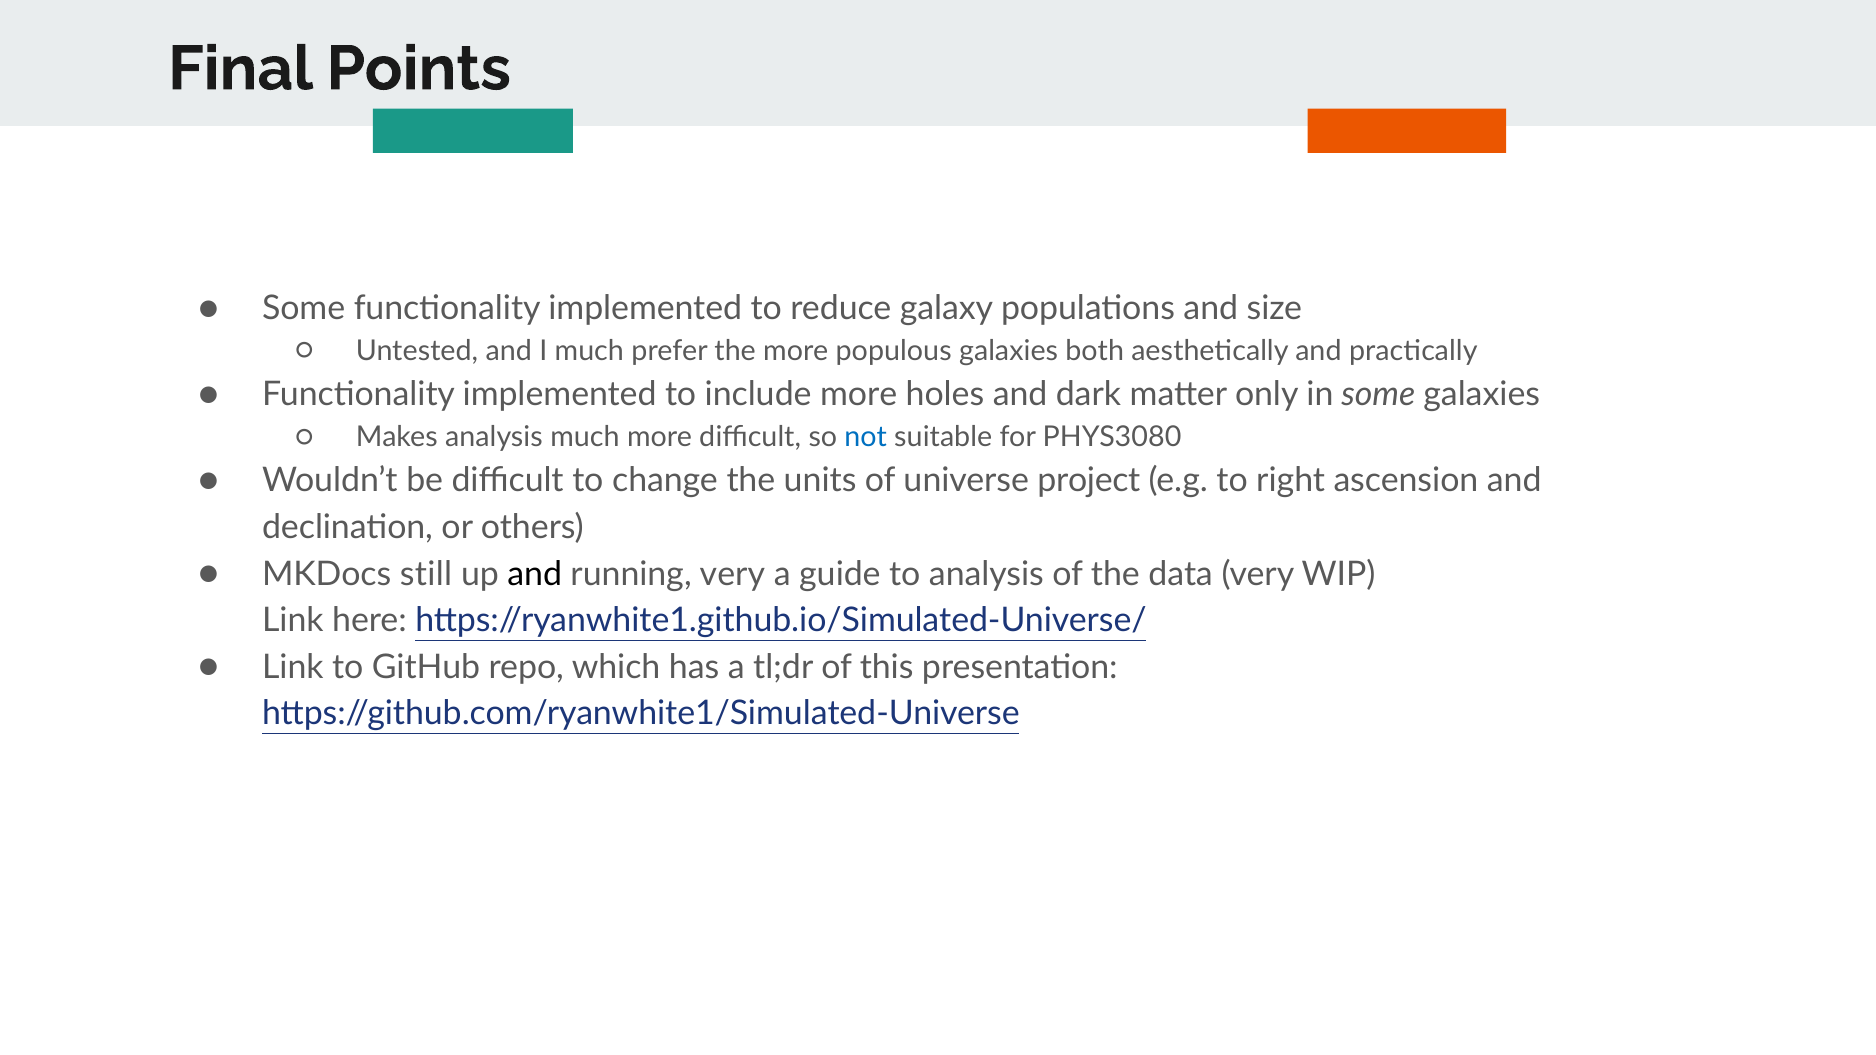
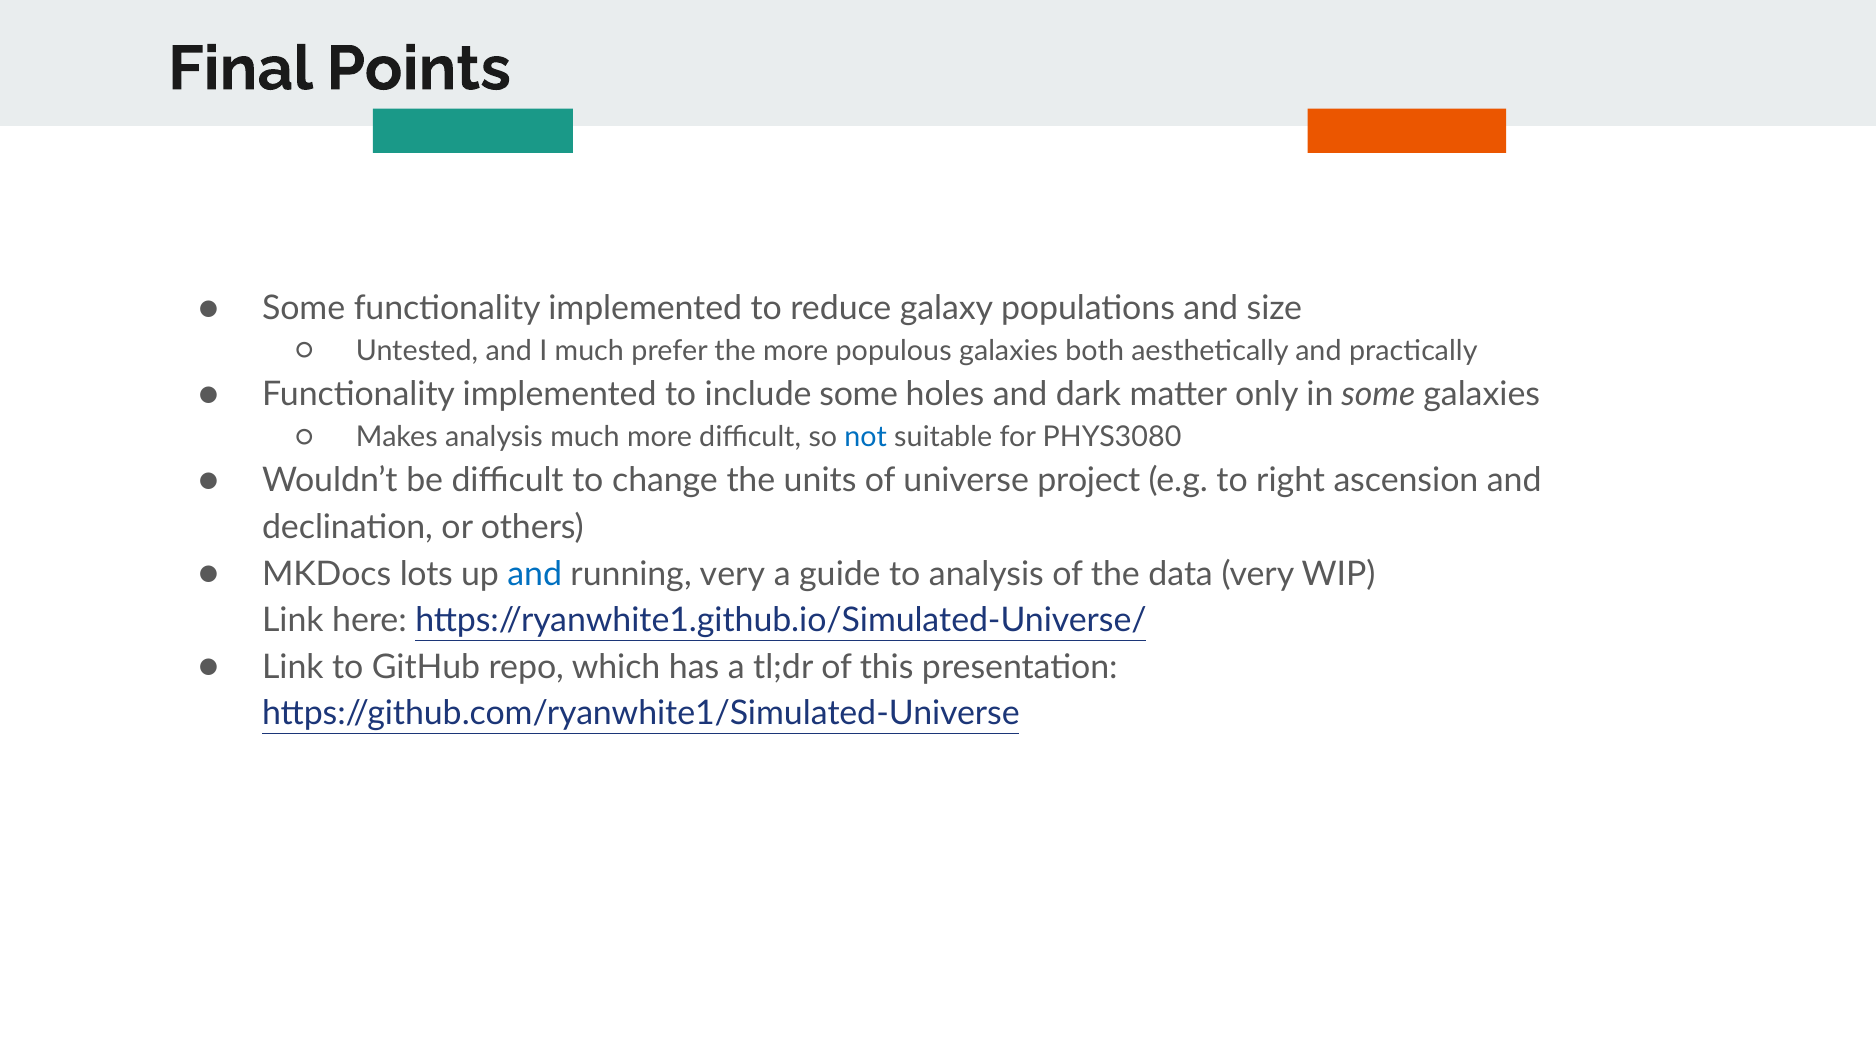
include more: more -> some
still: still -> lots
and at (535, 574) colour: black -> blue
